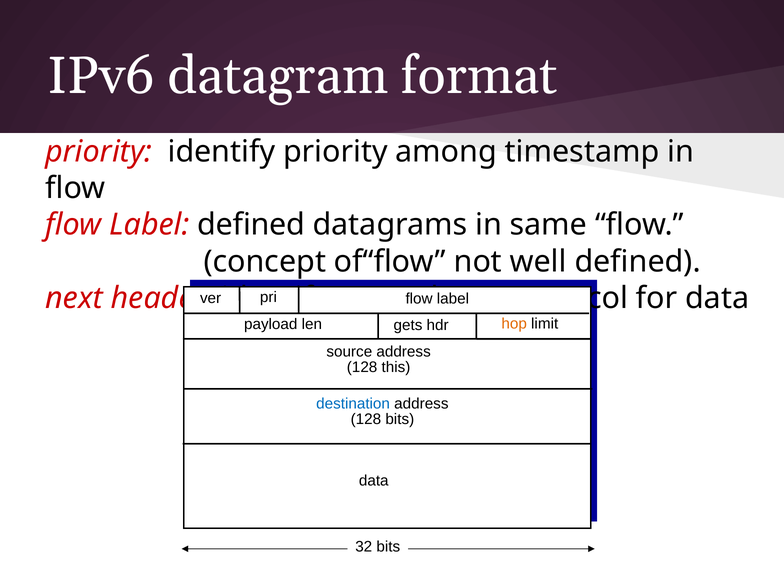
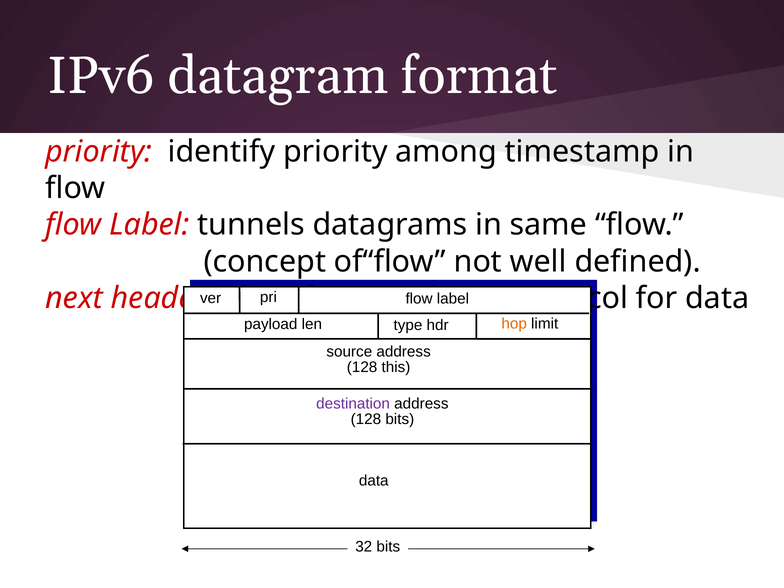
Label defined: defined -> tunnels
gets: gets -> type
destination colour: blue -> purple
